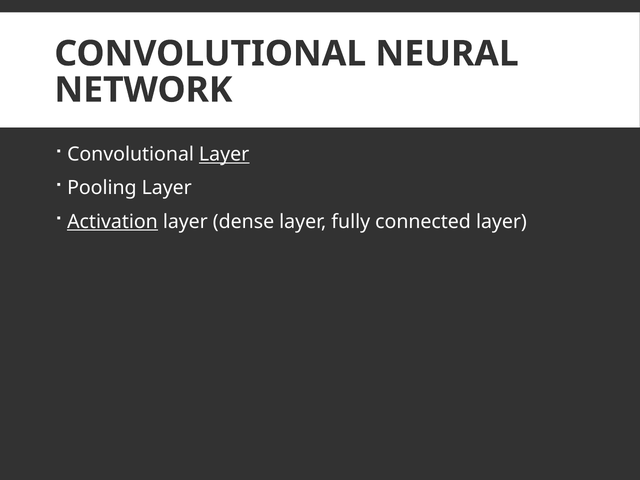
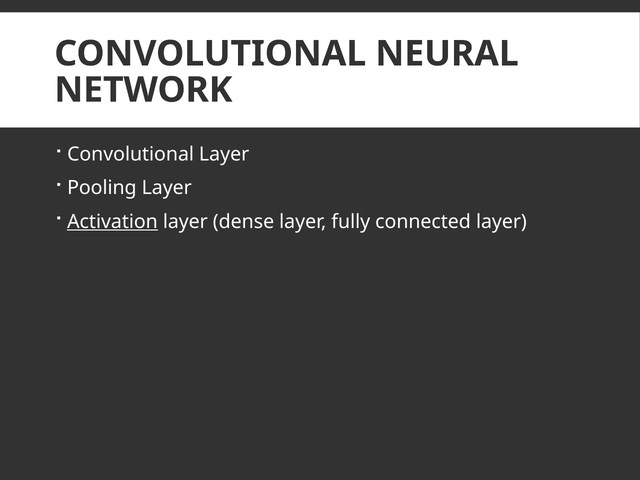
Layer at (224, 154) underline: present -> none
